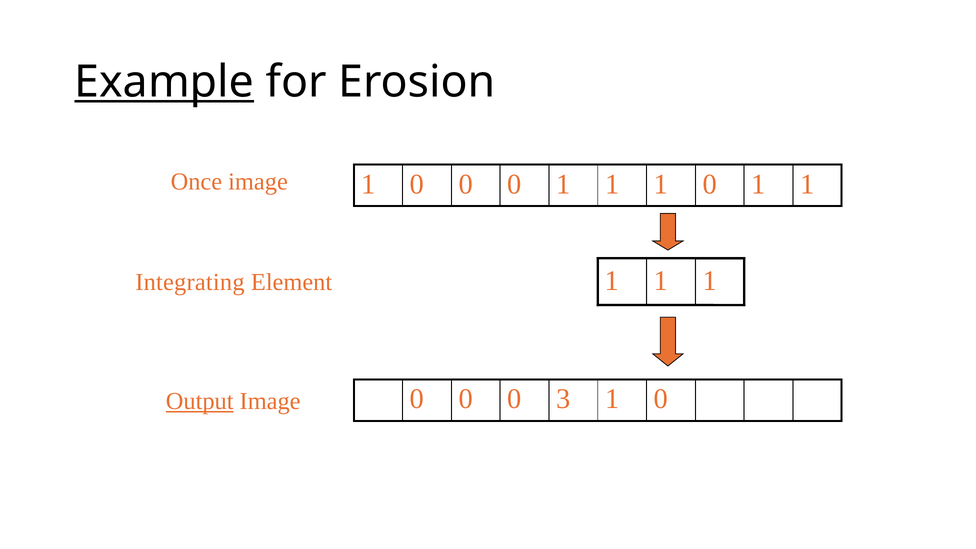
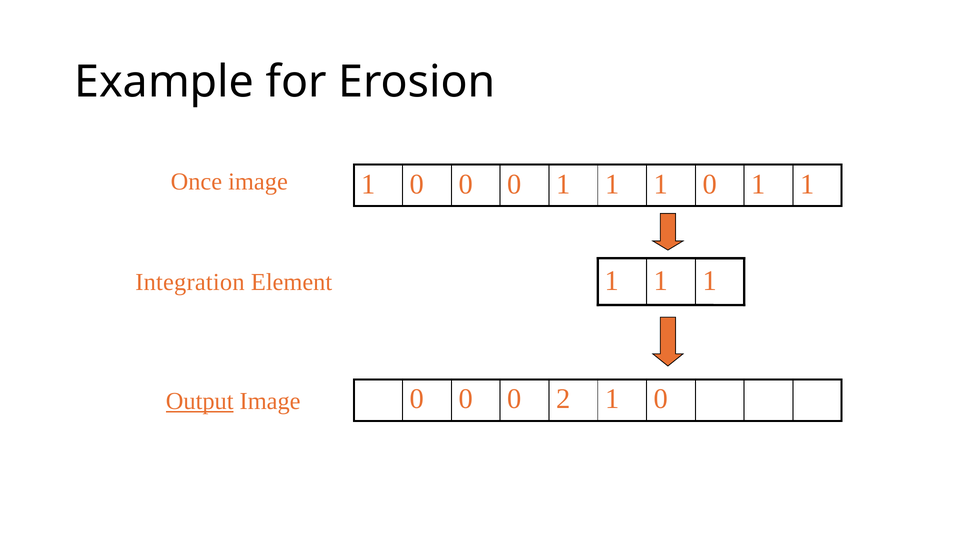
Example underline: present -> none
Integrating: Integrating -> Integration
3: 3 -> 2
